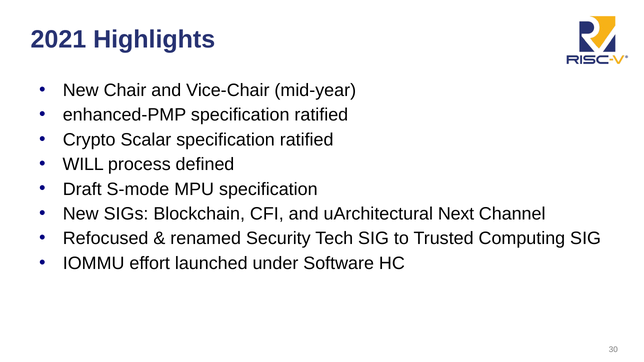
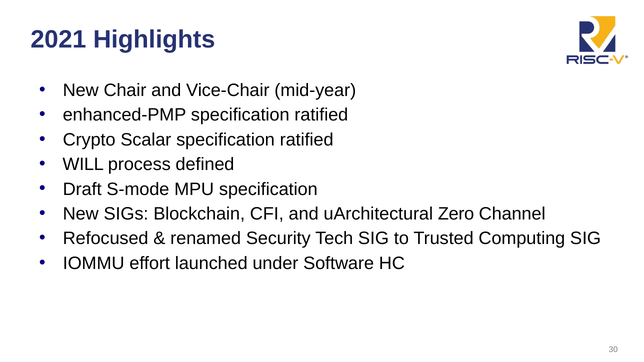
Next: Next -> Zero
